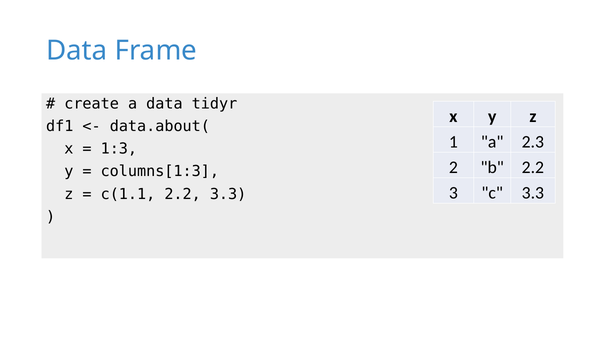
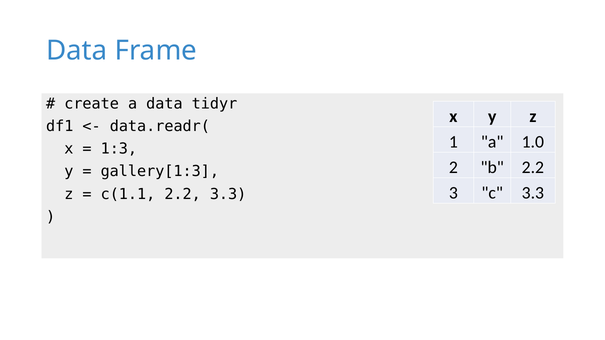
data.about(: data.about( -> data.readr(
2.3: 2.3 -> 1.0
columns[1:3: columns[1:3 -> gallery[1:3
